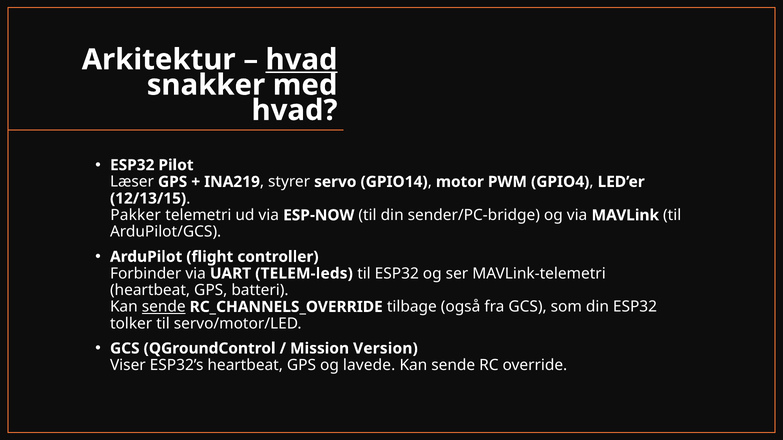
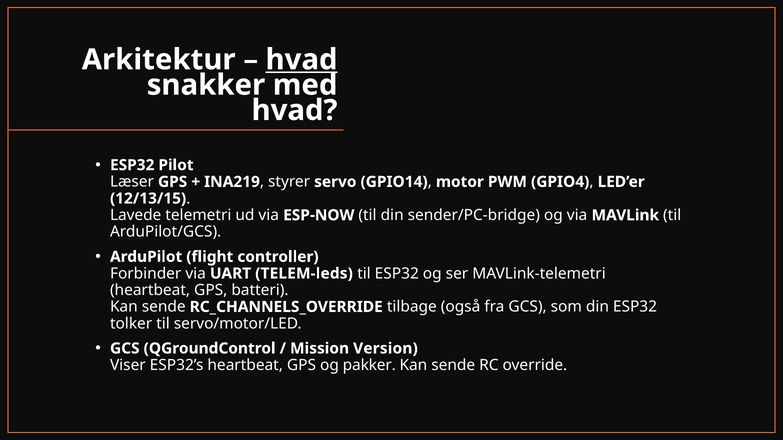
Pakker: Pakker -> Lavede
sende at (164, 307) underline: present -> none
lavede: lavede -> pakker
